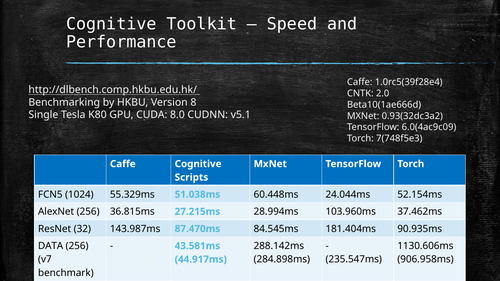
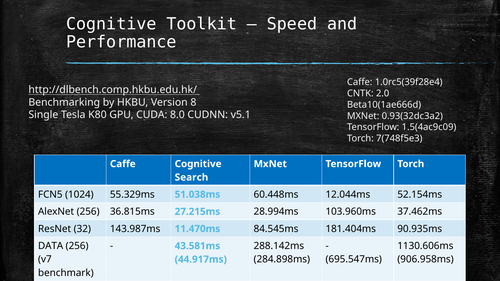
6.0(4ac9c09: 6.0(4ac9c09 -> 1.5(4ac9c09
Scripts: Scripts -> Search
24.044ms: 24.044ms -> 12.044ms
87.470ms: 87.470ms -> 11.470ms
235.547ms: 235.547ms -> 695.547ms
